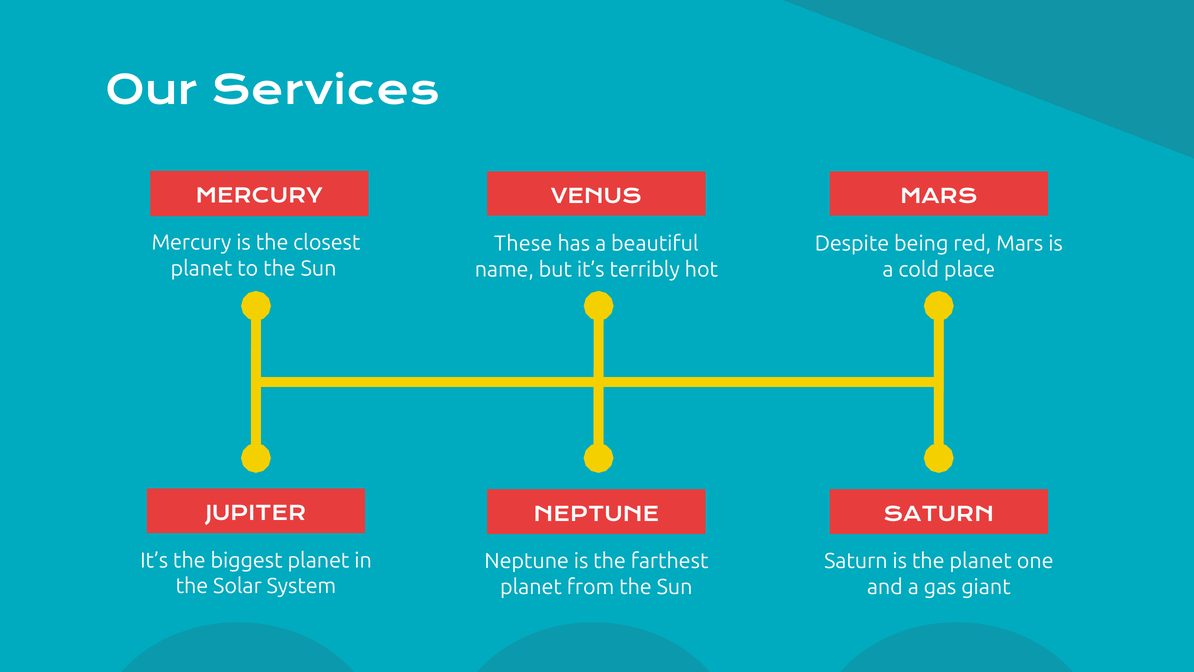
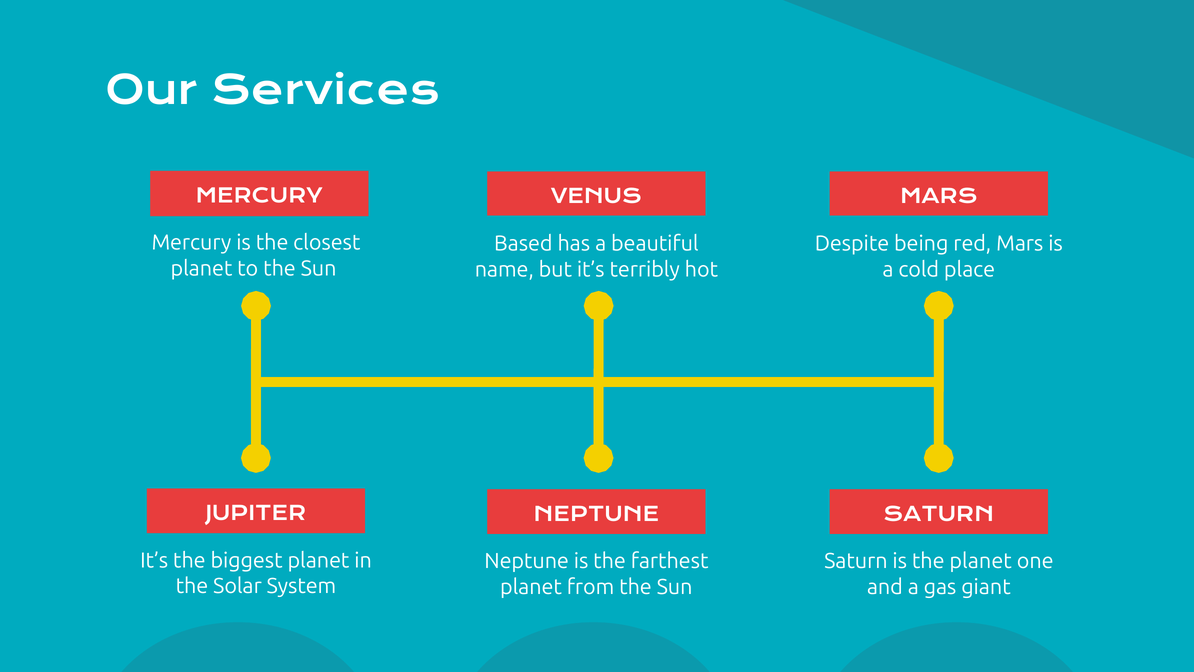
These: These -> Based
